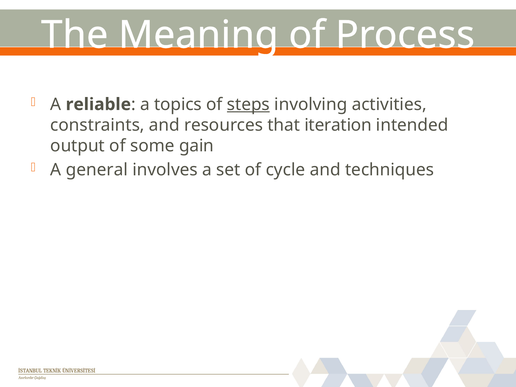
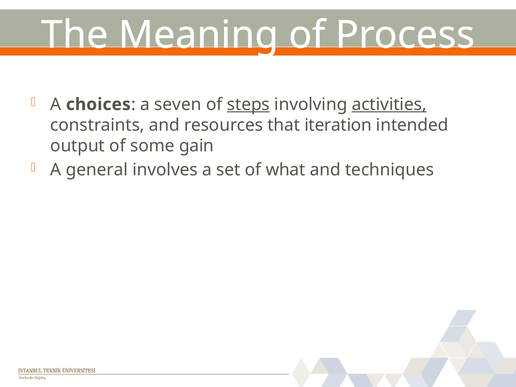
reliable: reliable -> choices
topics: topics -> seven
activities underline: none -> present
cycle: cycle -> what
